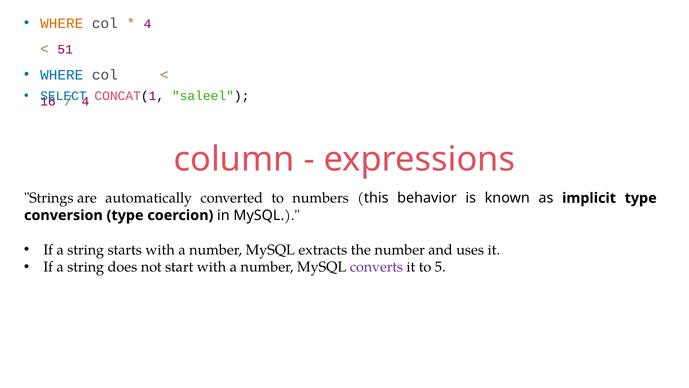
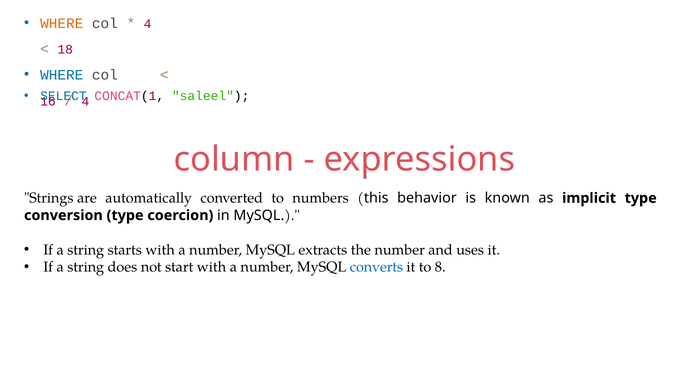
51: 51 -> 18
converts colour: purple -> blue
5: 5 -> 8
